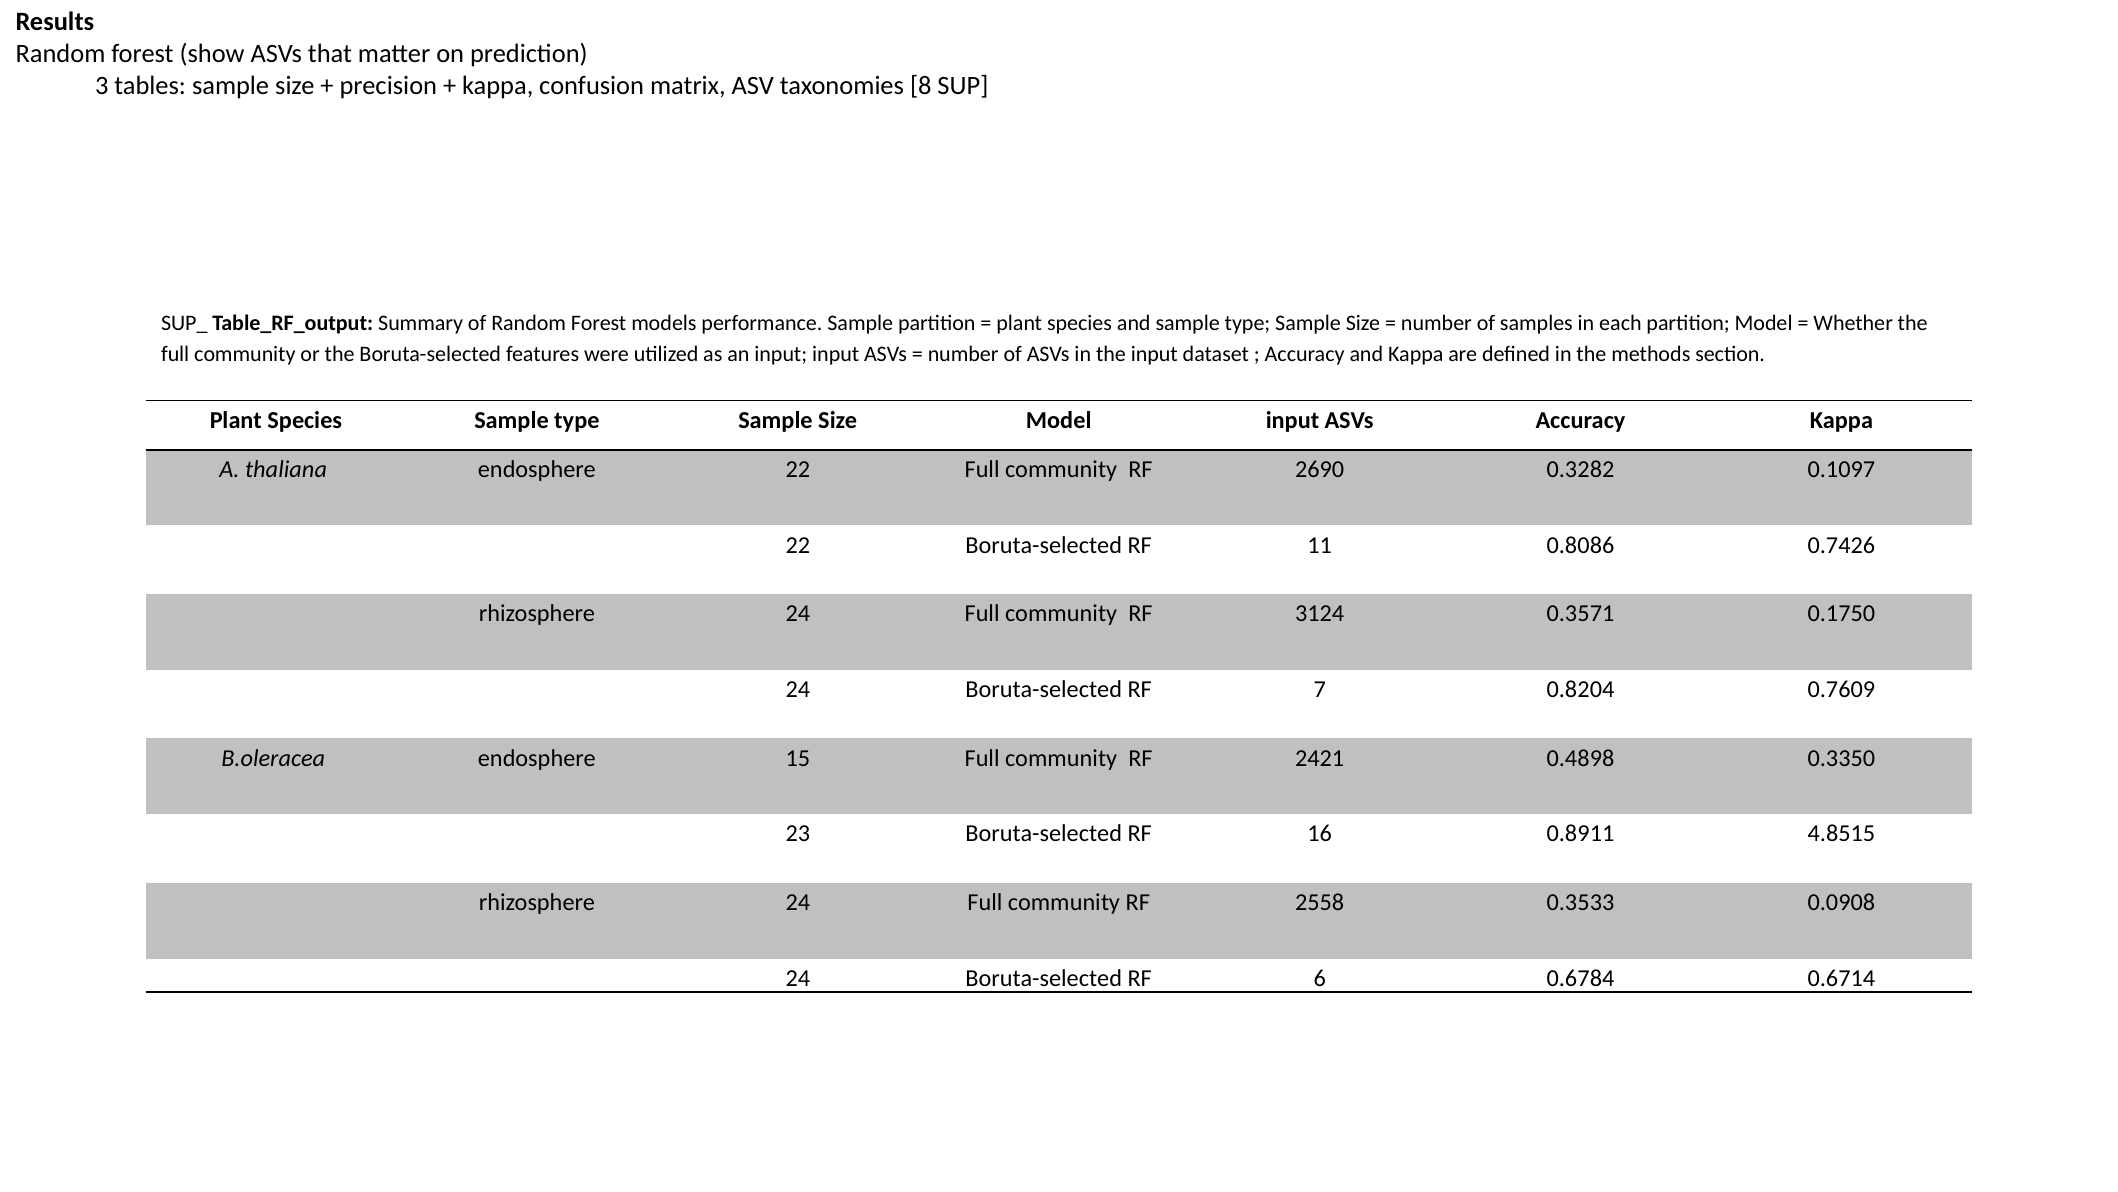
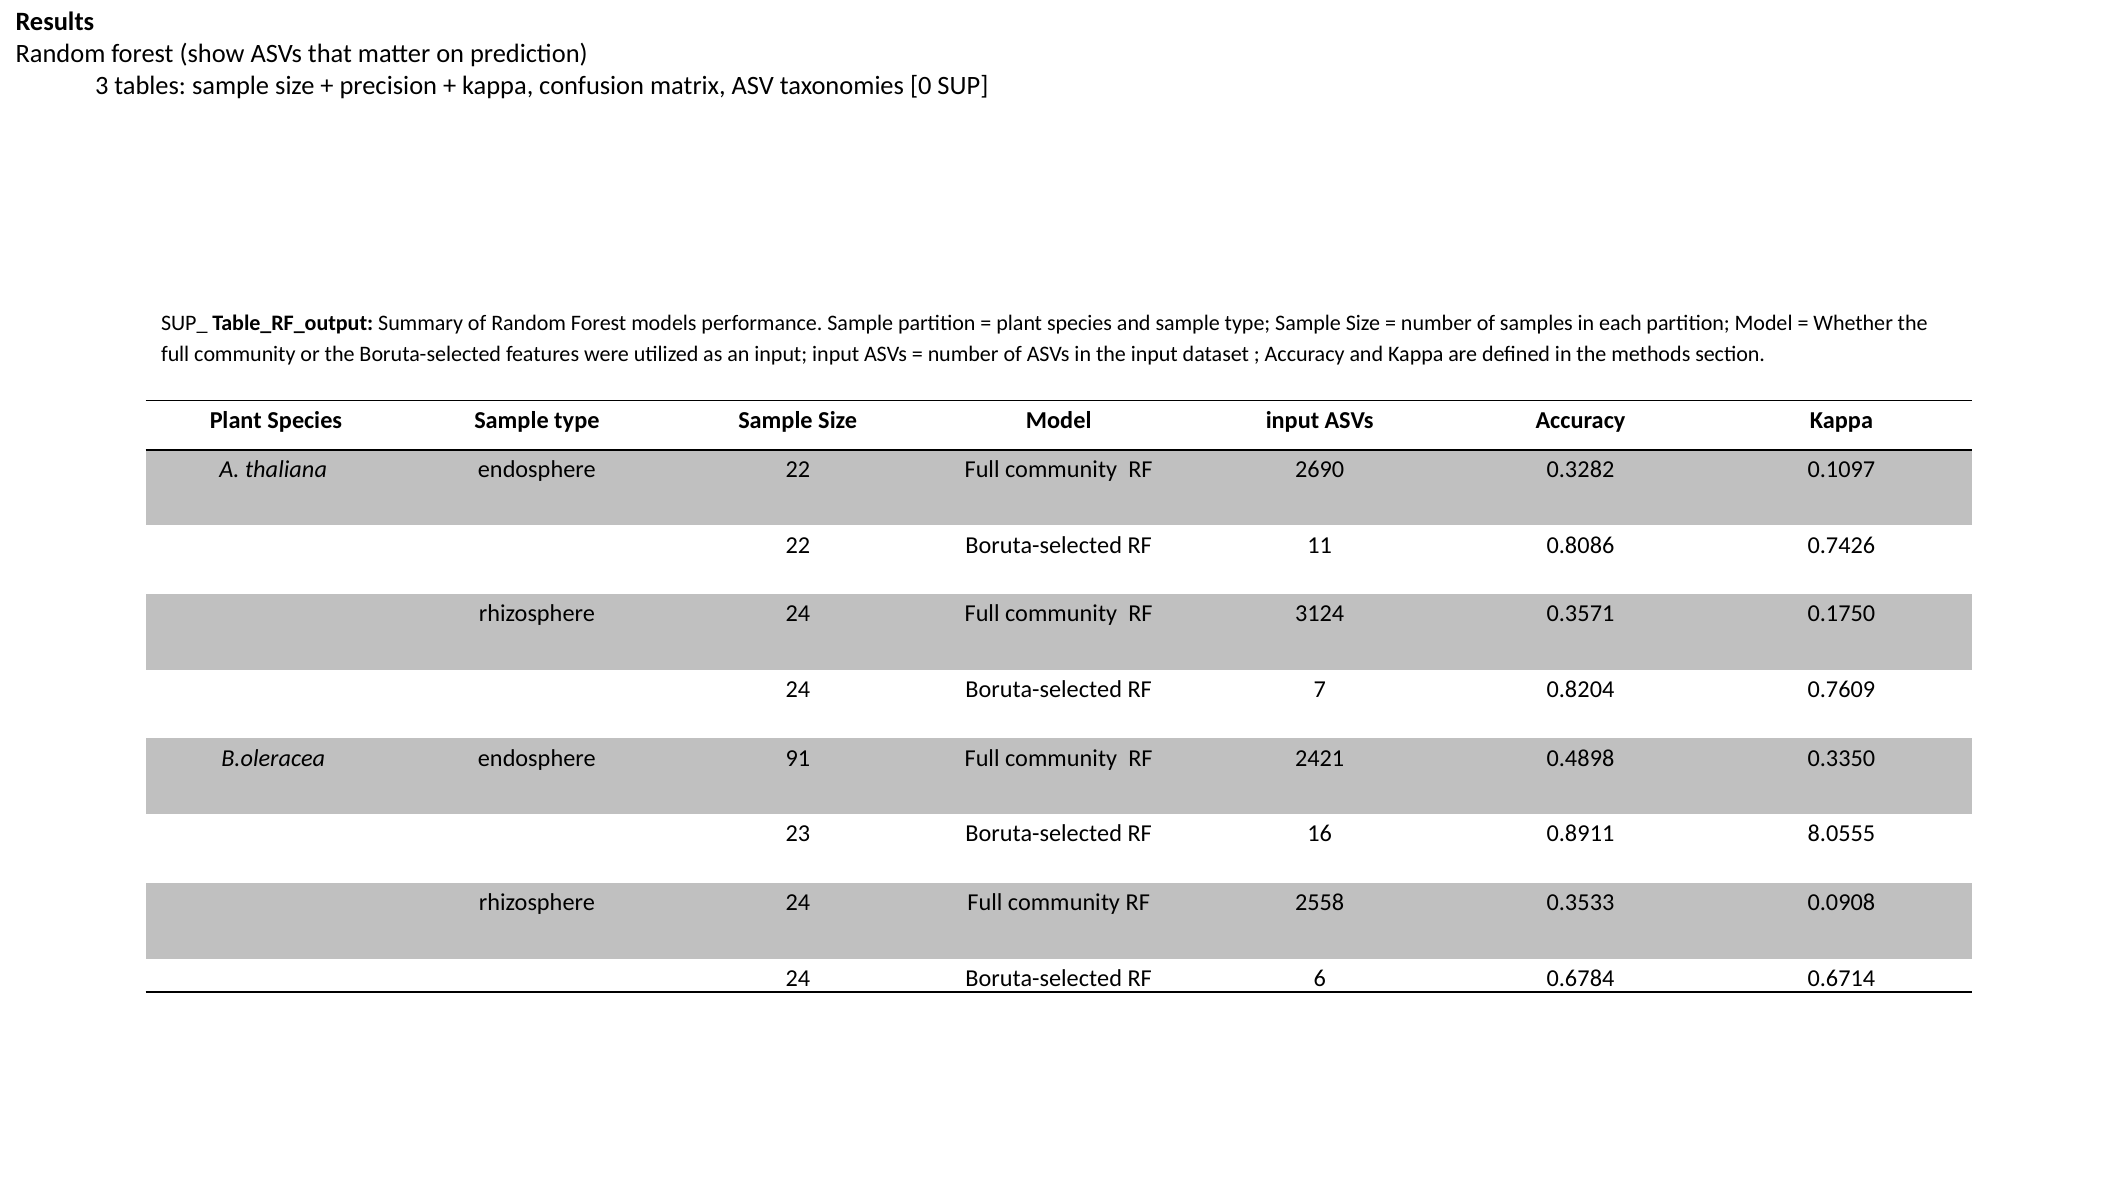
8: 8 -> 0
15: 15 -> 91
4.8515: 4.8515 -> 8.0555
